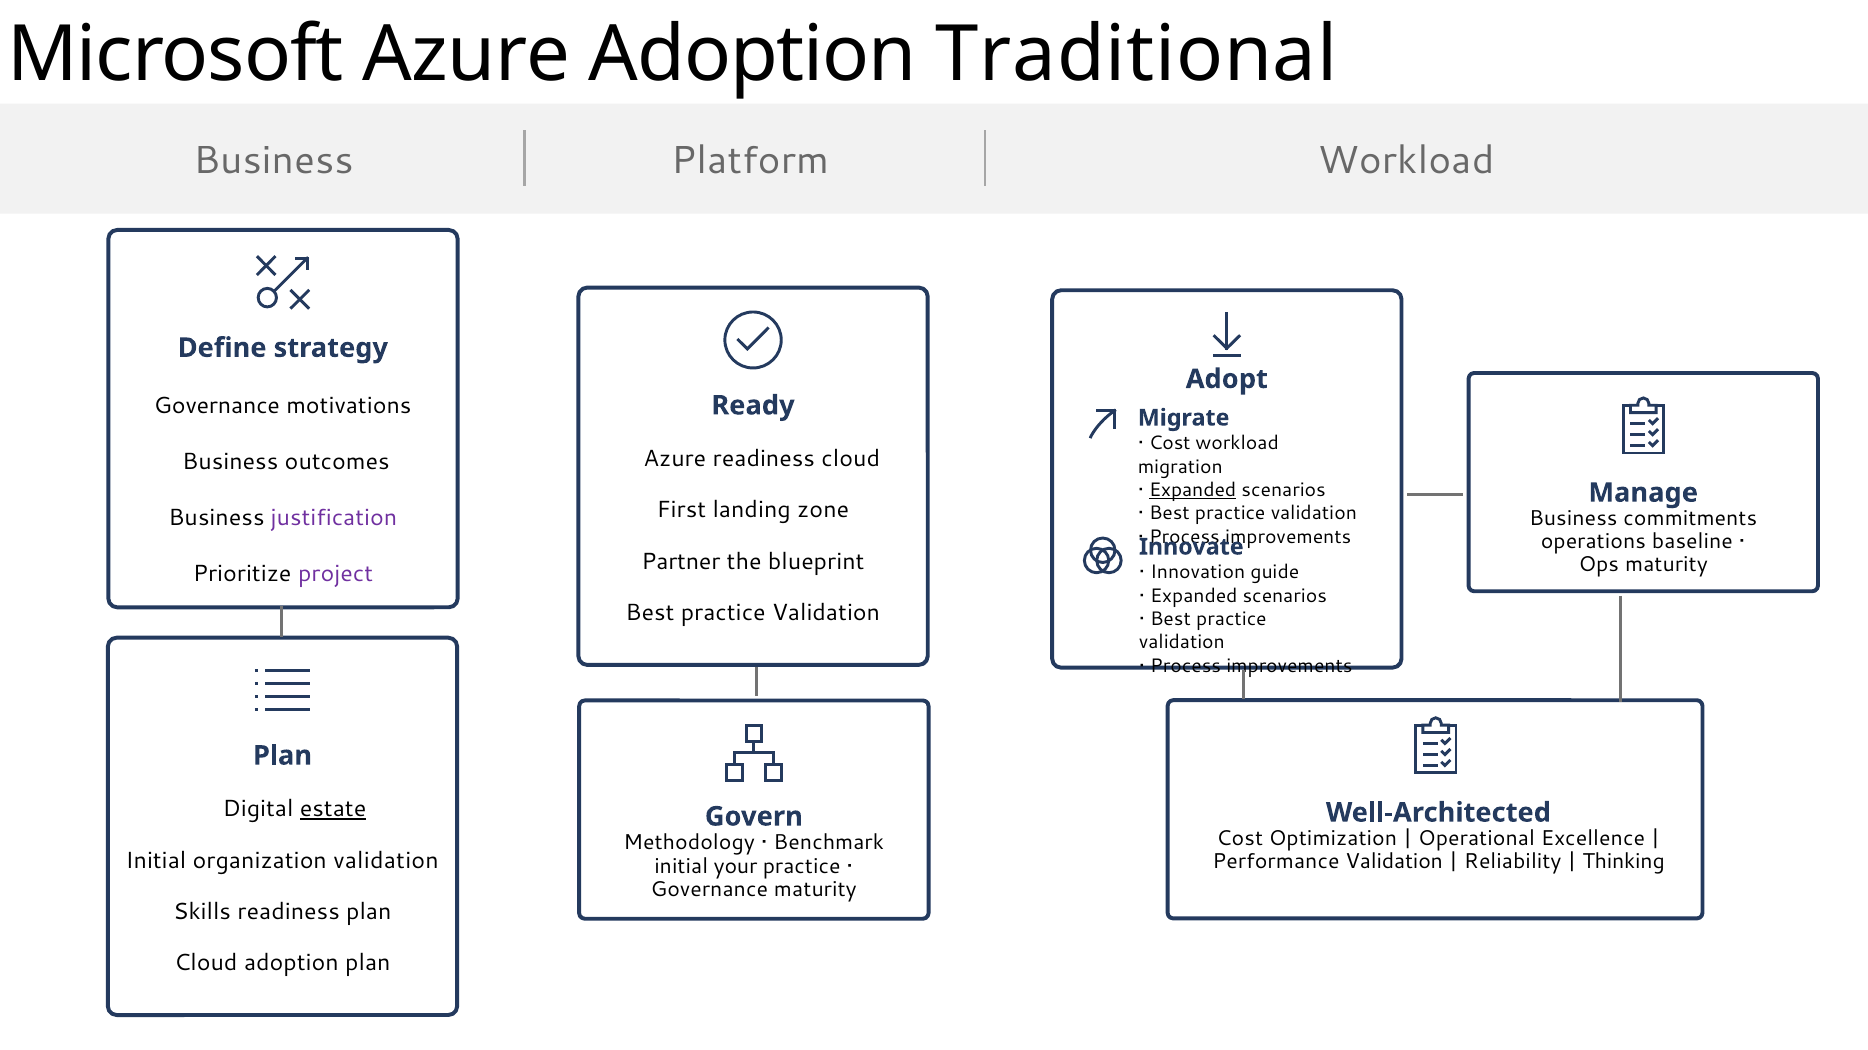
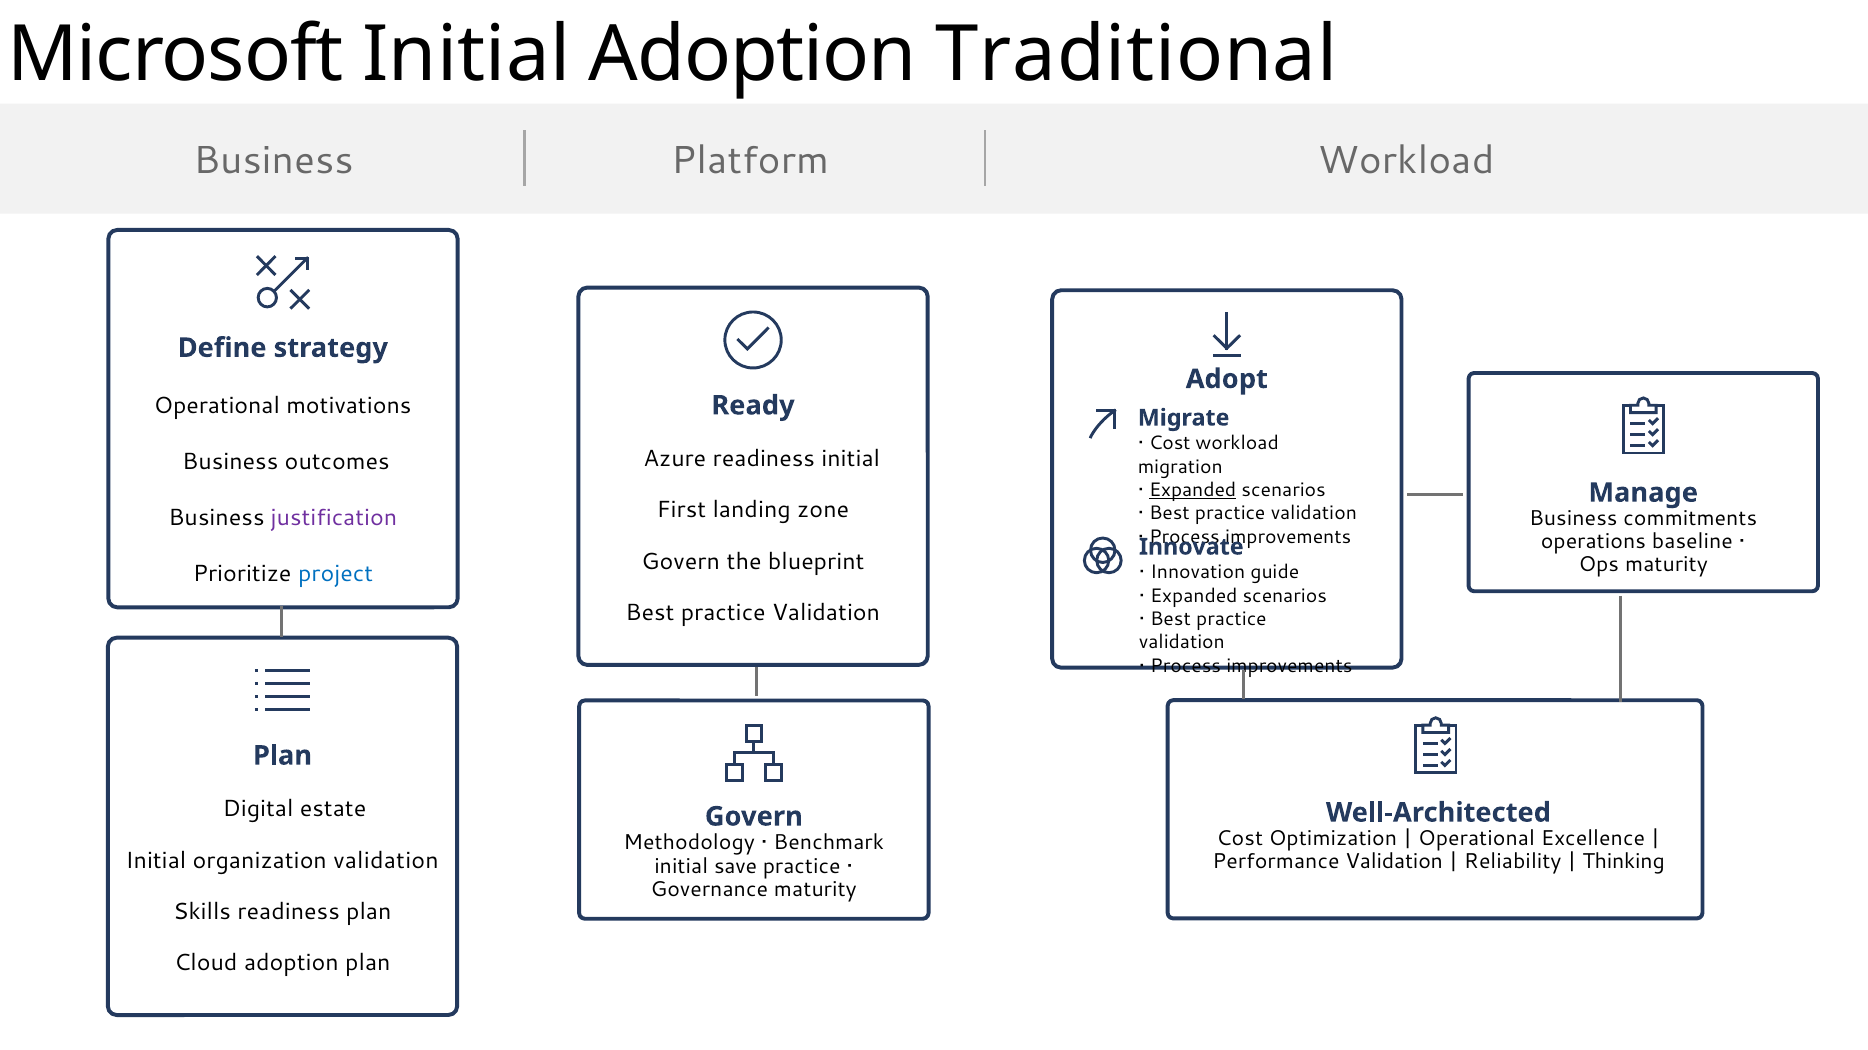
Microsoft Azure: Azure -> Initial
Governance at (217, 406): Governance -> Operational
readiness cloud: cloud -> initial
Partner at (681, 562): Partner -> Govern
project colour: purple -> blue
estate underline: present -> none
your: your -> save
